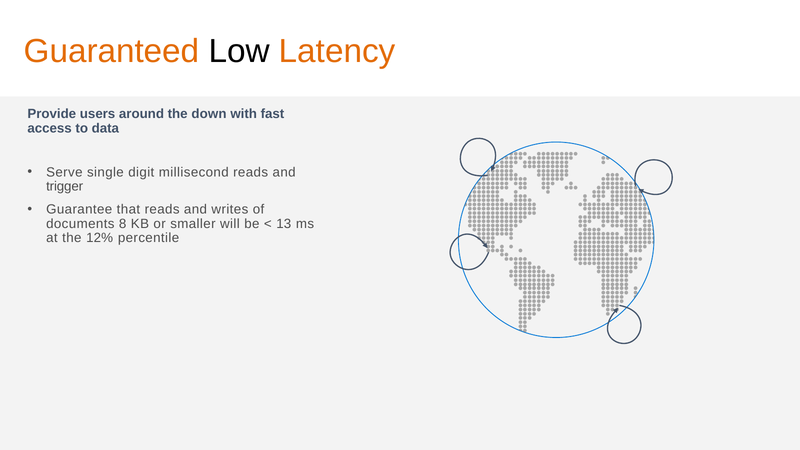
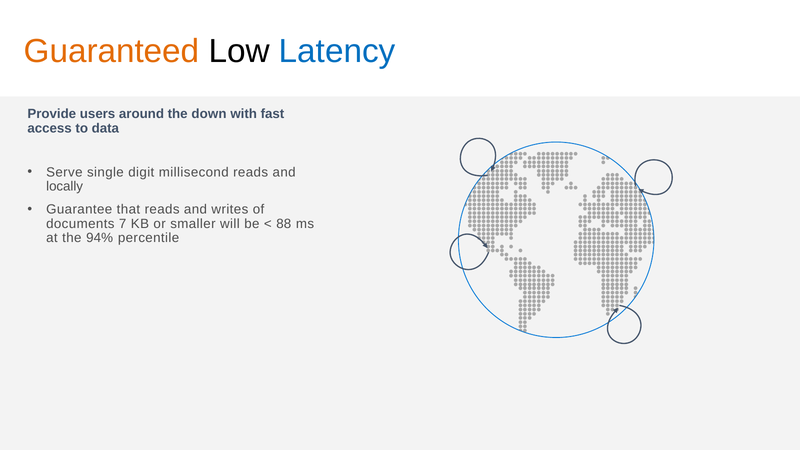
Latency colour: orange -> blue
trigger: trigger -> locally
8: 8 -> 7
13: 13 -> 88
12%: 12% -> 94%
